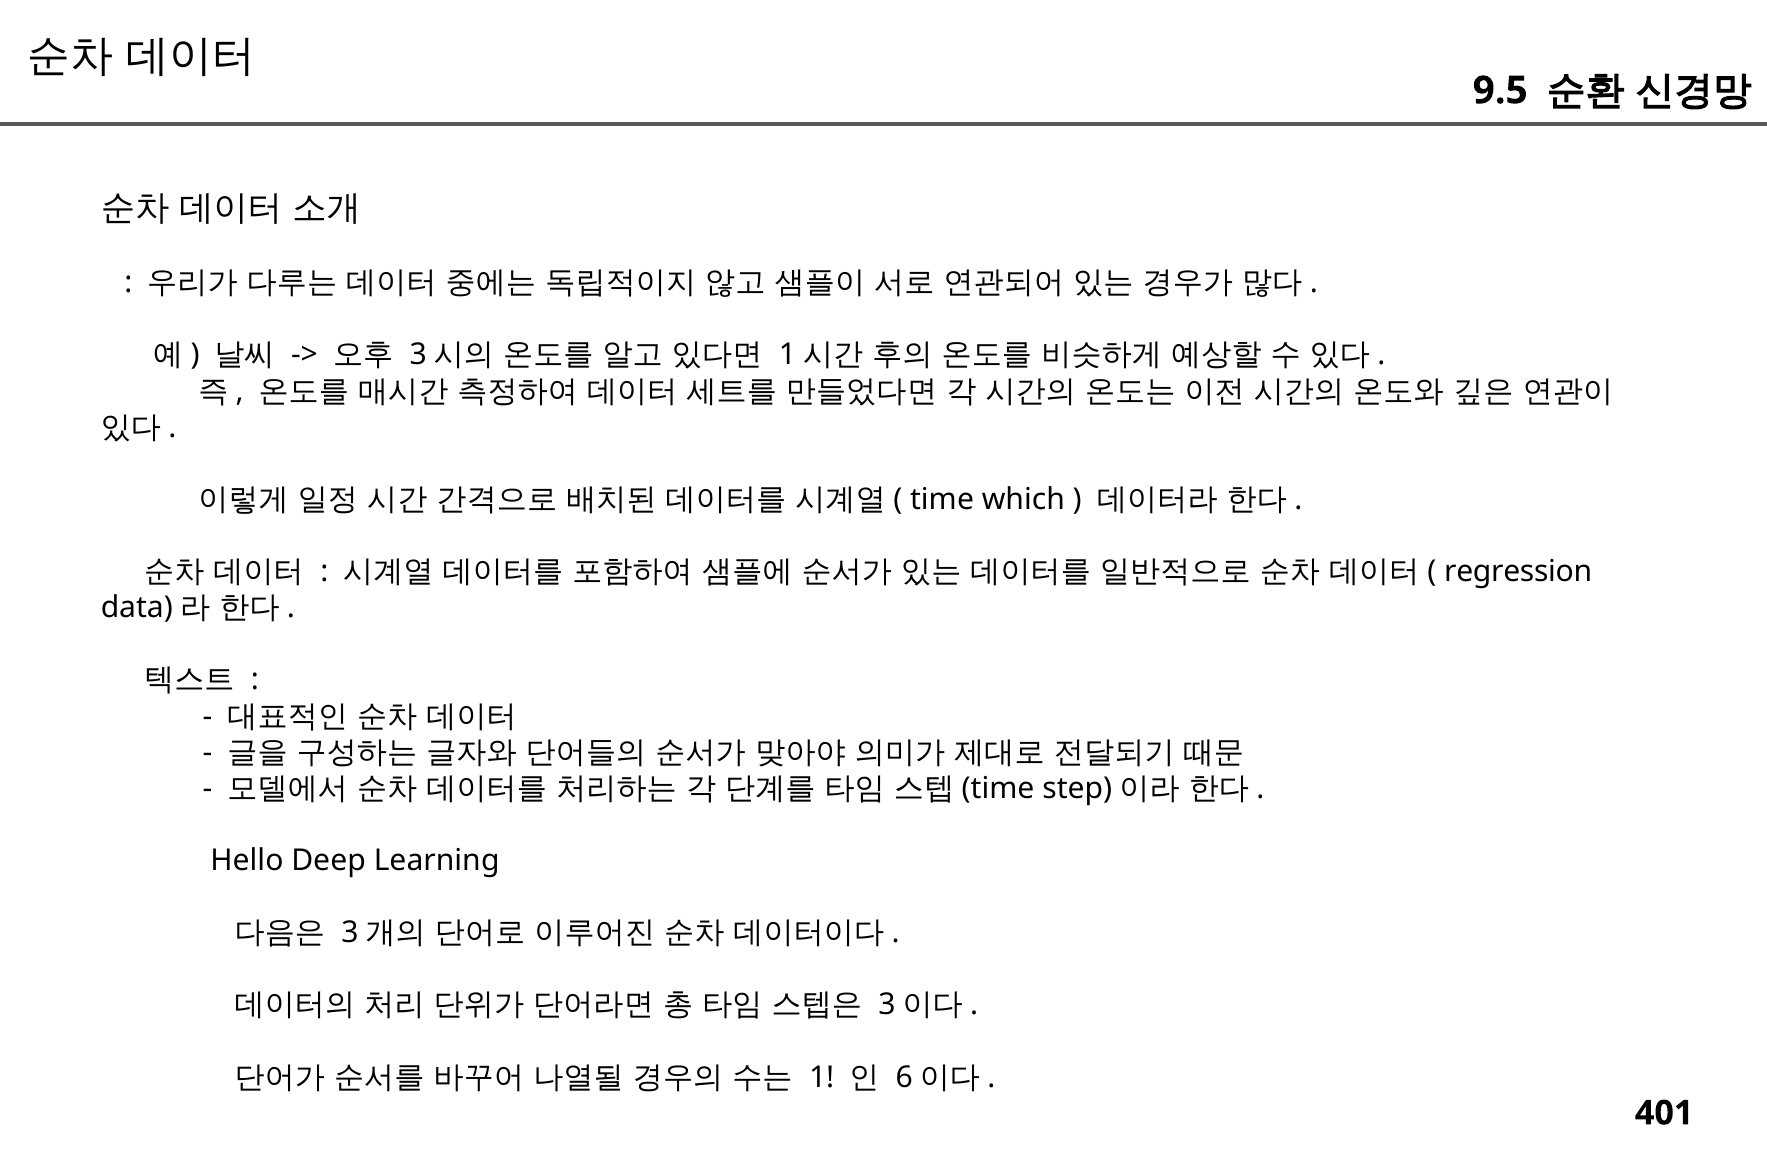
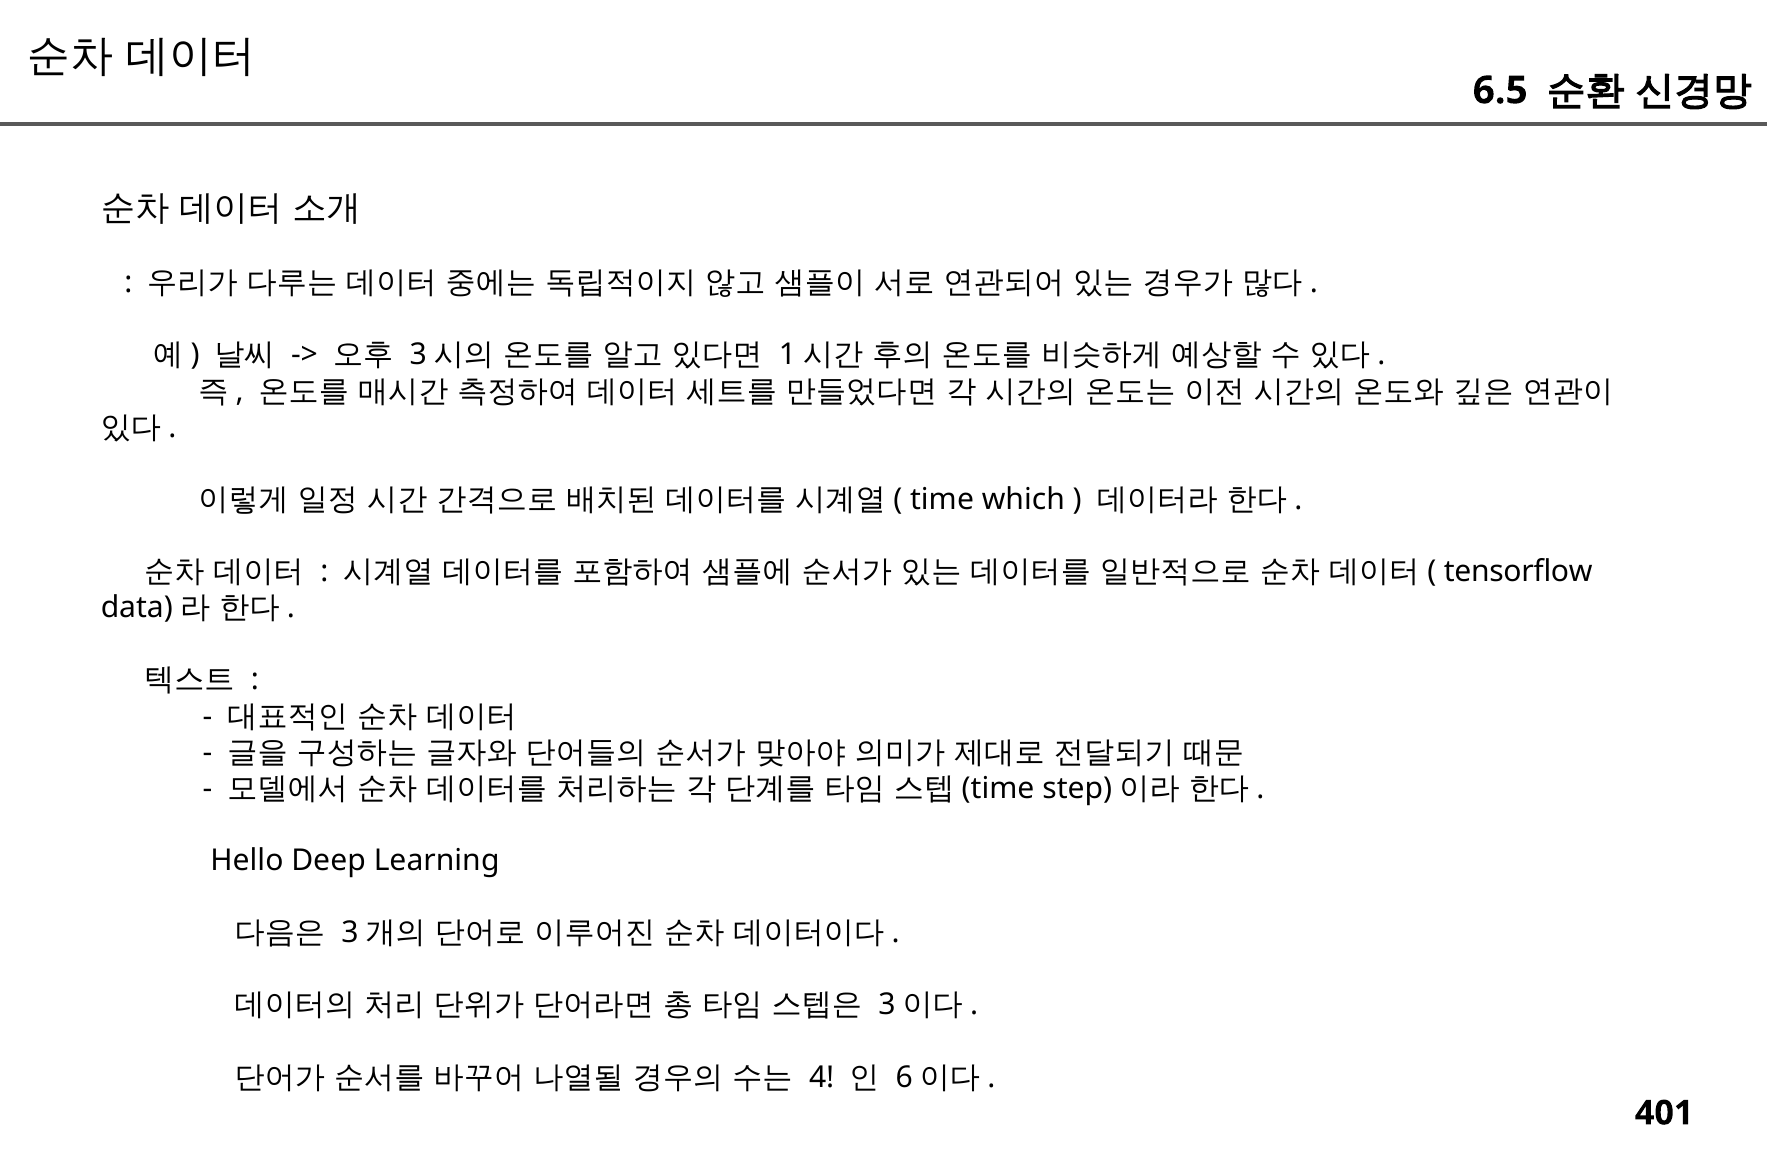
9.5: 9.5 -> 6.5
regression: regression -> tensorflow
1: 1 -> 4
